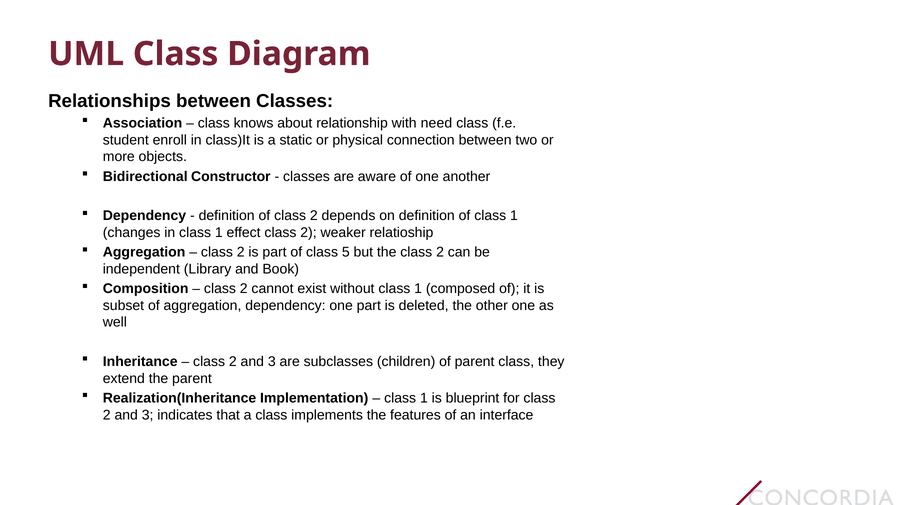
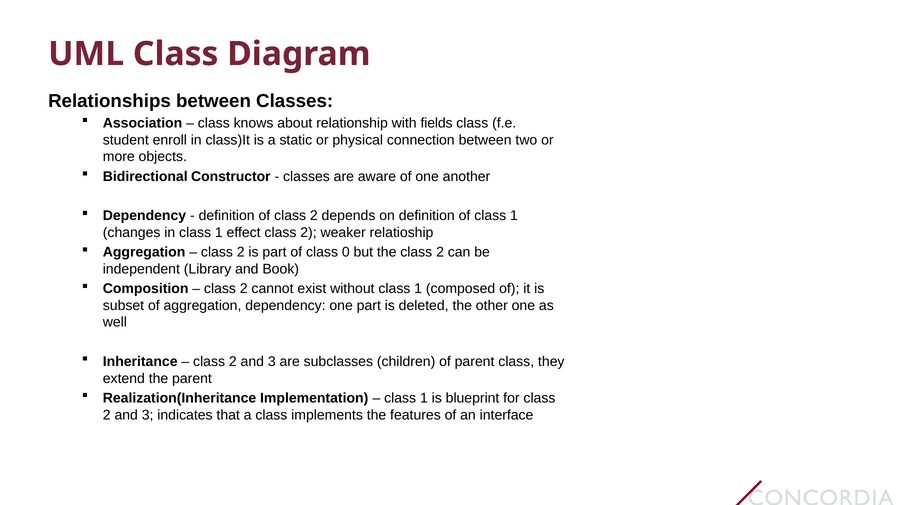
need: need -> fields
5: 5 -> 0
